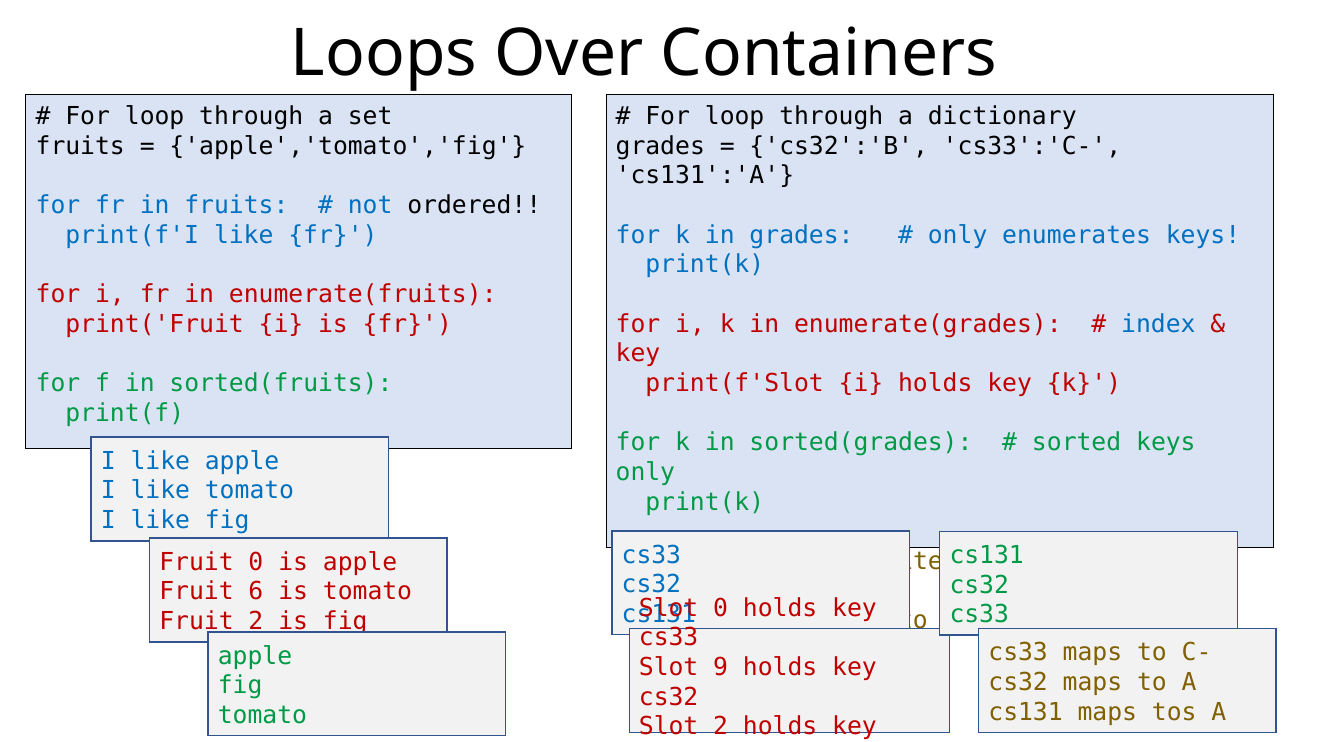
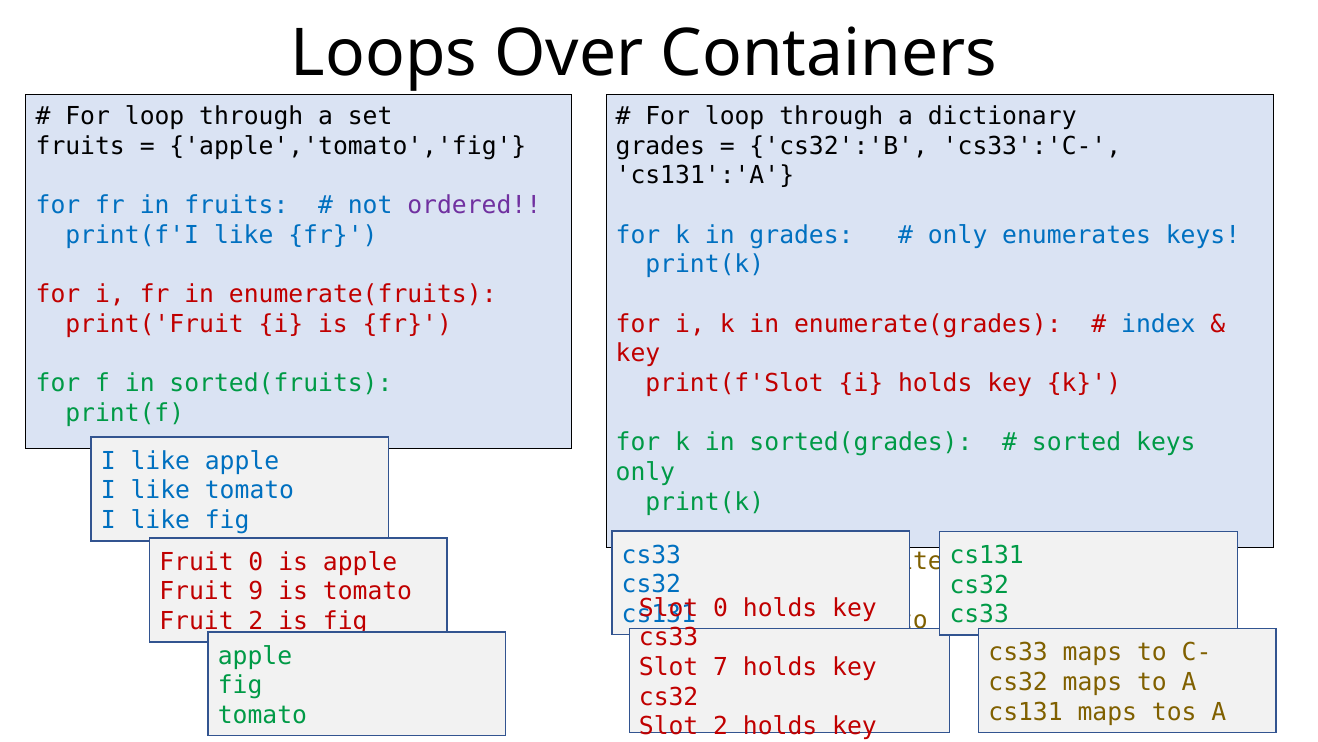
ordered colour: black -> purple
6: 6 -> 9
9: 9 -> 7
